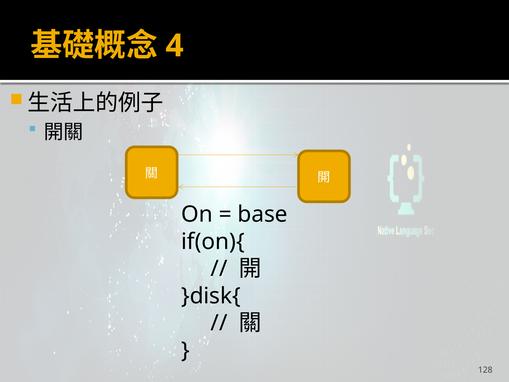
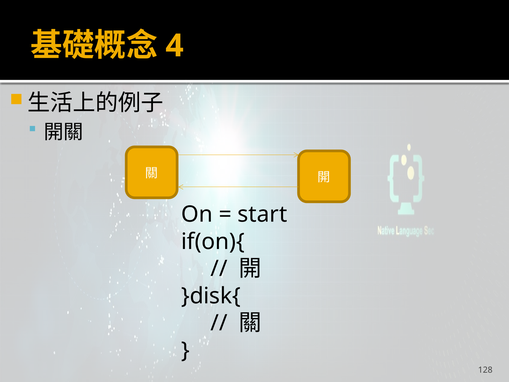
base: base -> start
